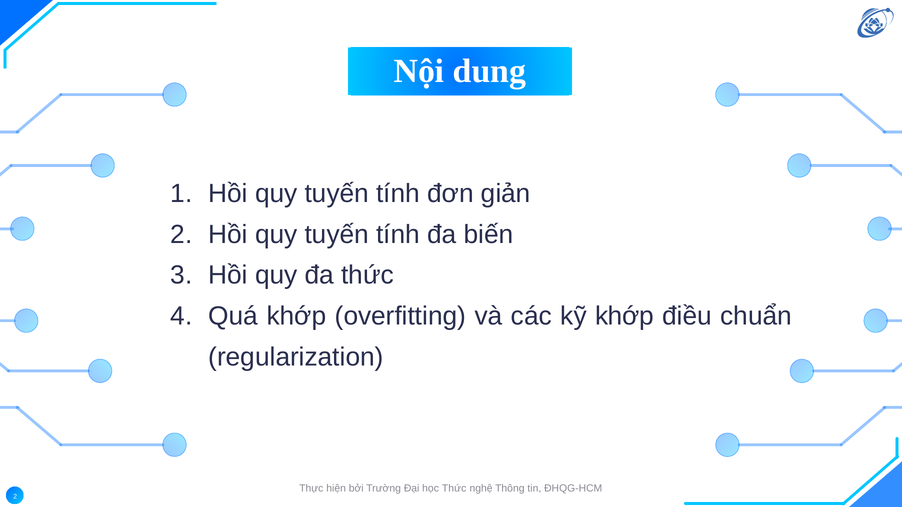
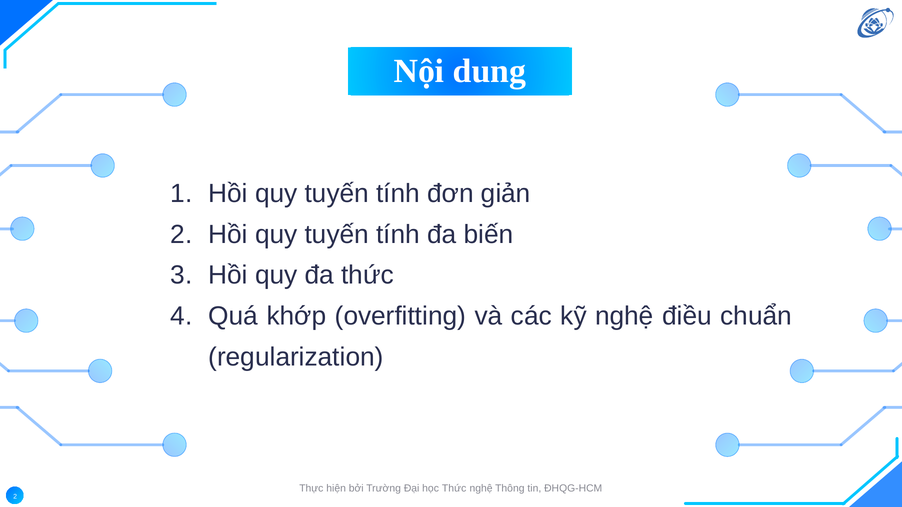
kỹ khớp: khớp -> nghệ
